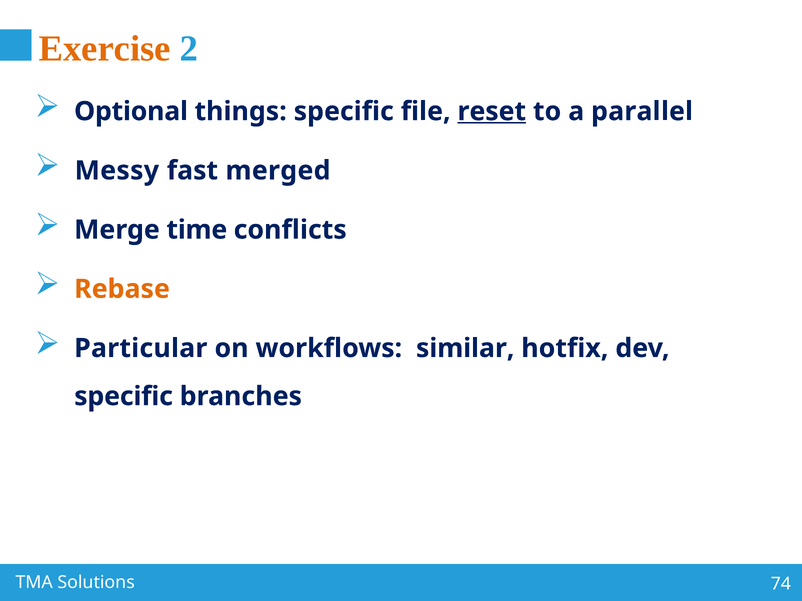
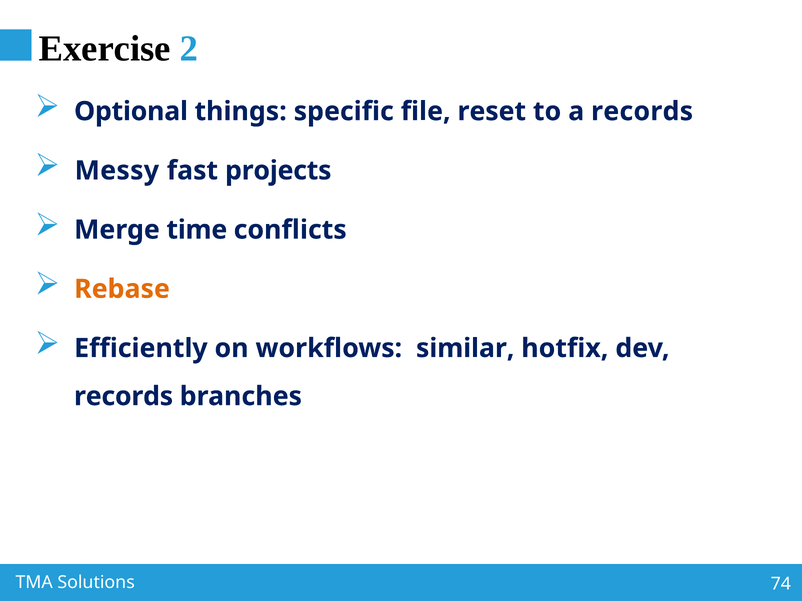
Exercise colour: orange -> black
reset underline: present -> none
a parallel: parallel -> records
merged: merged -> projects
Particular: Particular -> Efficiently
specific at (124, 397): specific -> records
